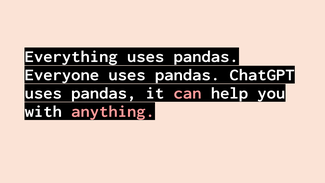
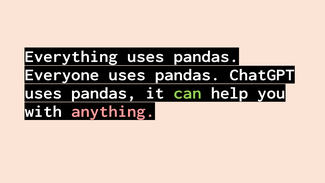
can colour: pink -> light green
